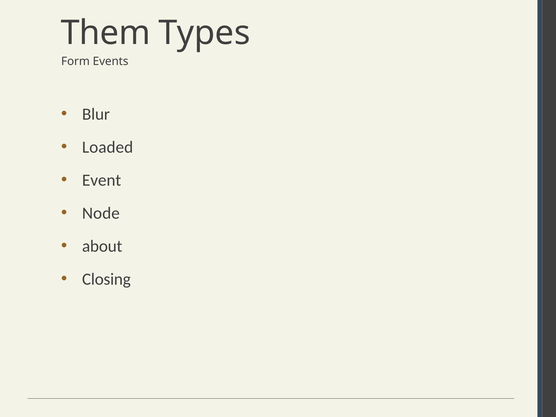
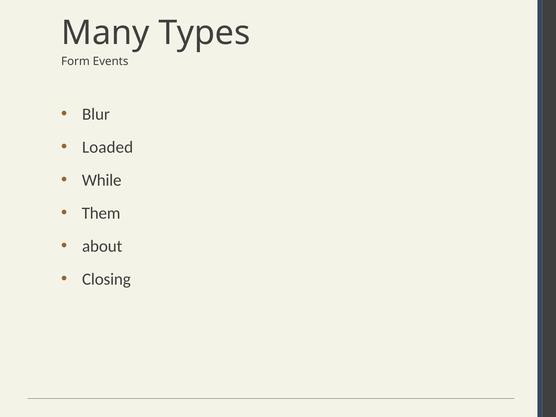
Them: Them -> Many
Event: Event -> While
Node: Node -> Them
